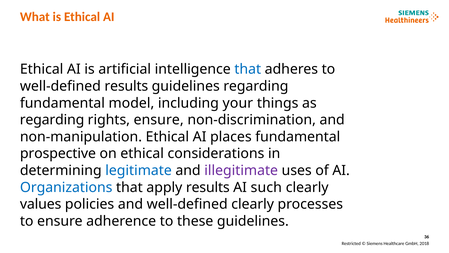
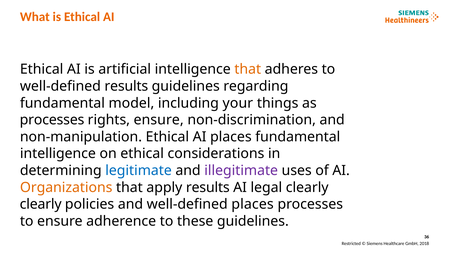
that at (248, 69) colour: blue -> orange
regarding at (52, 120): regarding -> processes
prospective at (58, 154): prospective -> intelligence
Organizations colour: blue -> orange
such: such -> legal
values at (41, 204): values -> clearly
well-defined clearly: clearly -> places
